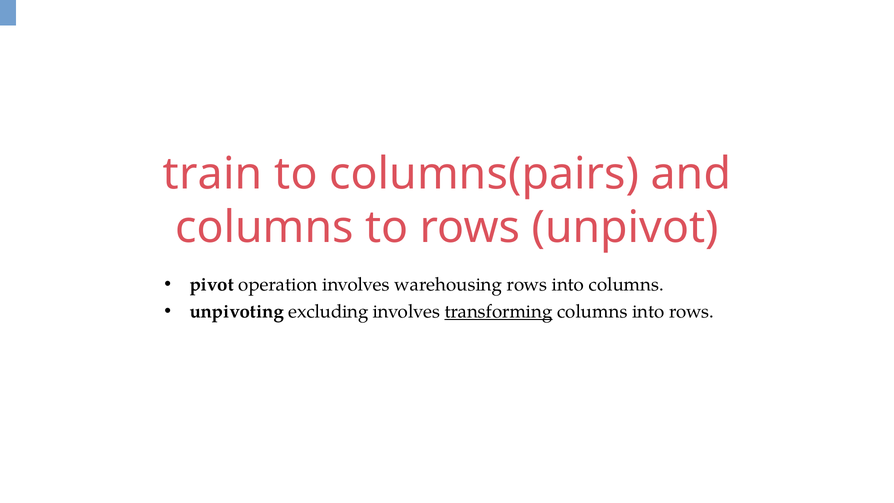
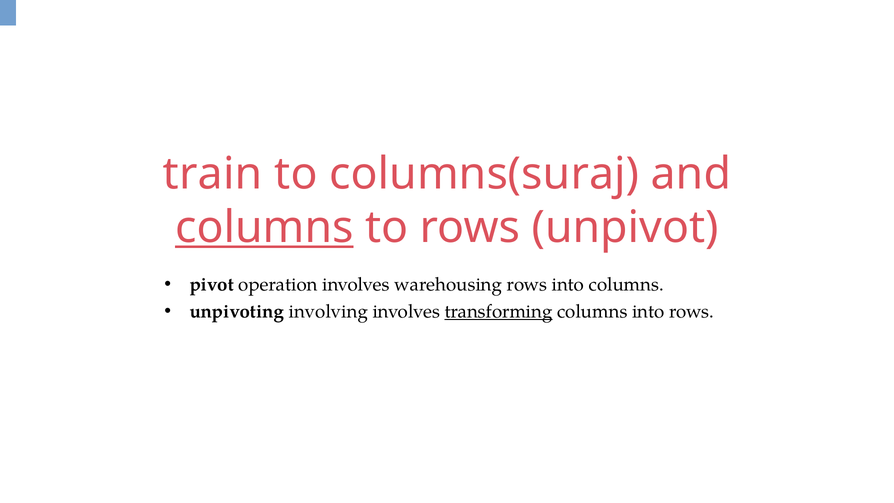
columns(pairs: columns(pairs -> columns(suraj
columns at (264, 227) underline: none -> present
excluding: excluding -> involving
